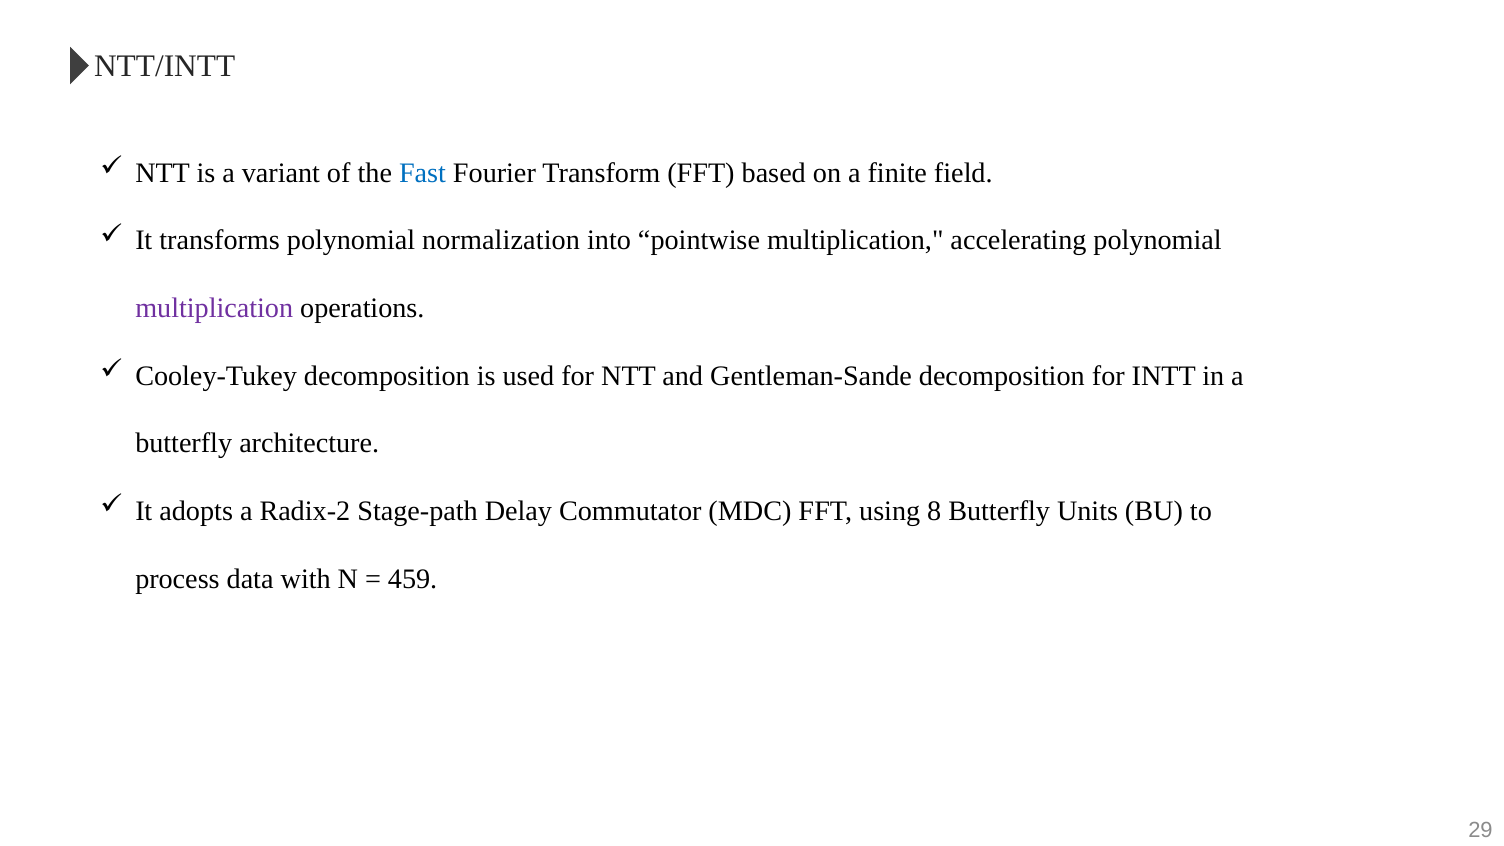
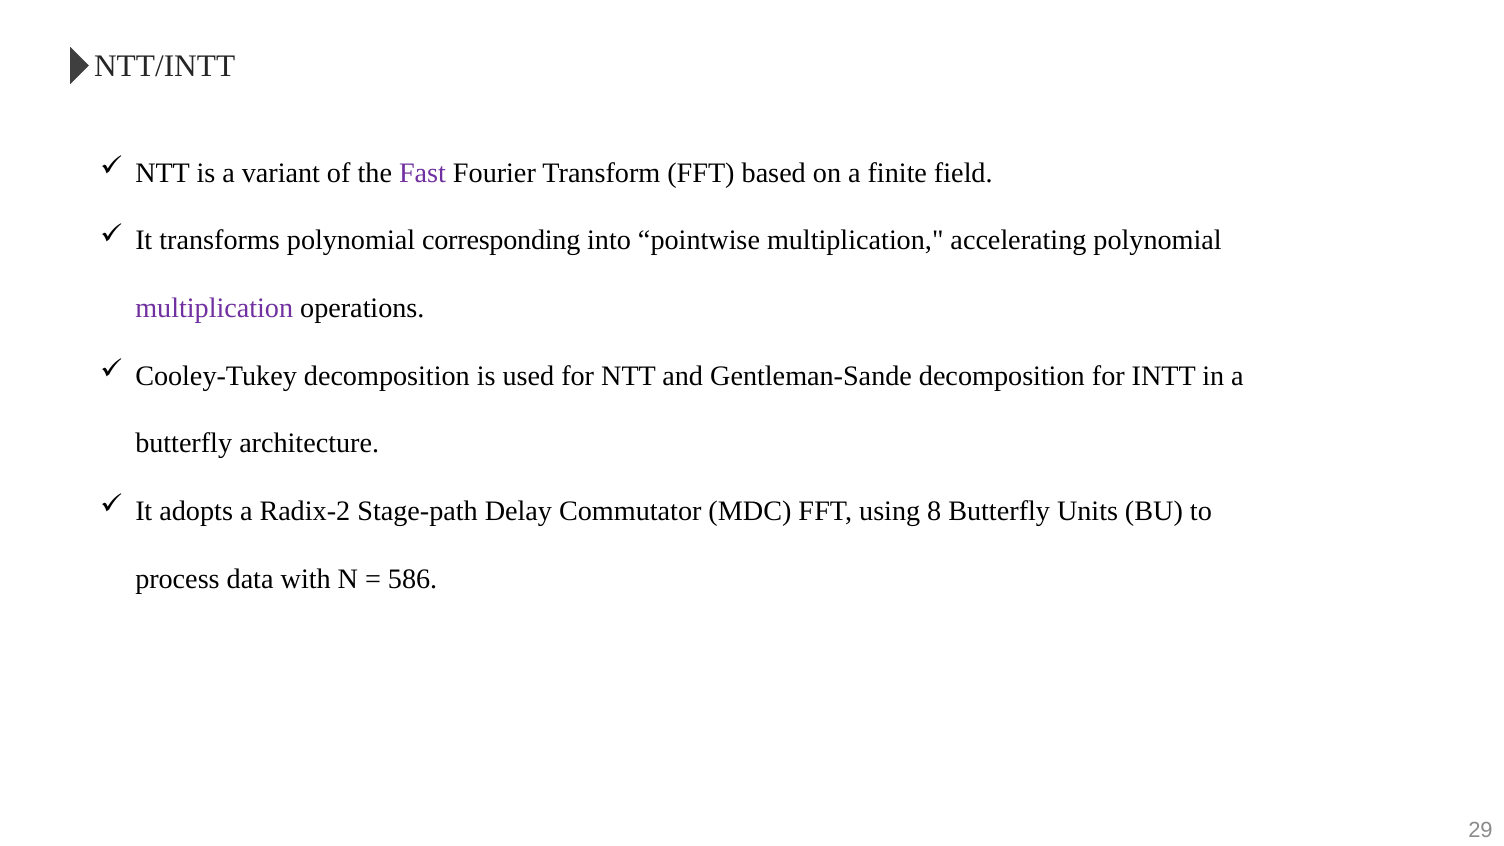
Fast colour: blue -> purple
normalization: normalization -> corresponding
459: 459 -> 586
